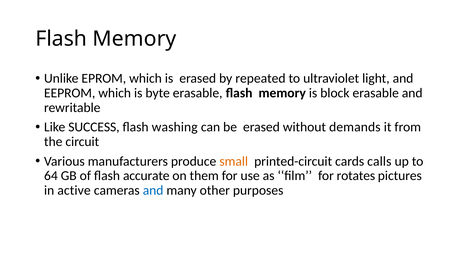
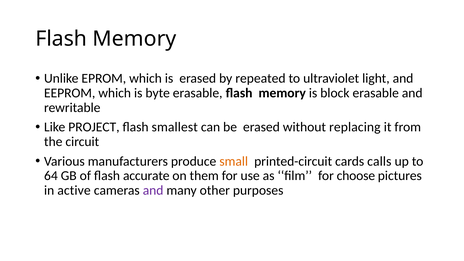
SUCCESS: SUCCESS -> PROJECT
washing: washing -> smallest
demands: demands -> replacing
rotates: rotates -> choose
and at (153, 190) colour: blue -> purple
